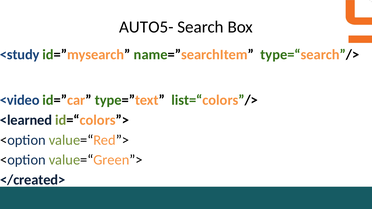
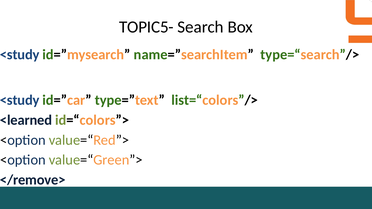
AUTO5-: AUTO5- -> TOPIC5-
<video at (20, 100): <video -> <study
</created>: </created> -> </remove>
